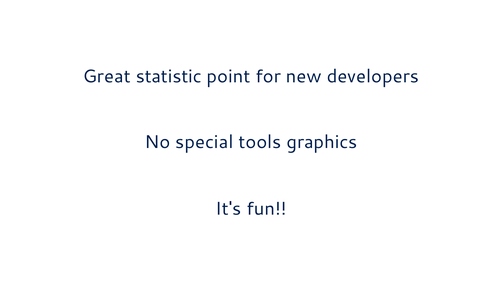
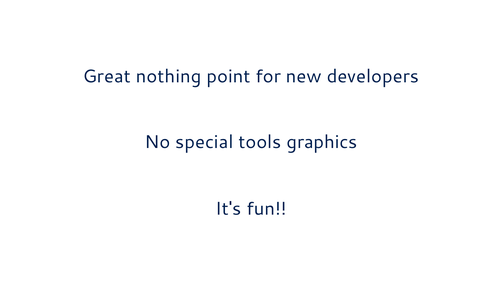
statistic: statistic -> nothing
